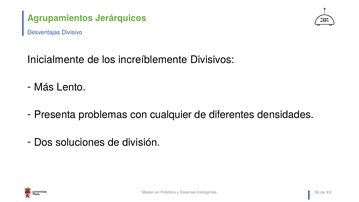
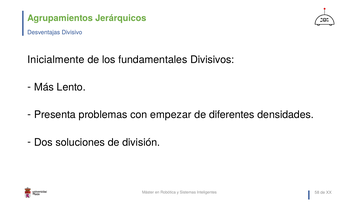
increíblemente: increíblemente -> fundamentales
cualquier: cualquier -> empezar
